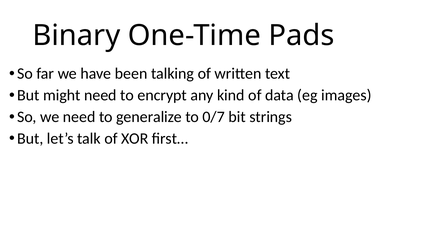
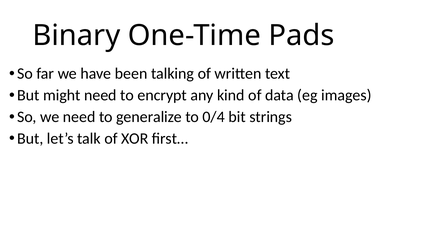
0/7: 0/7 -> 0/4
